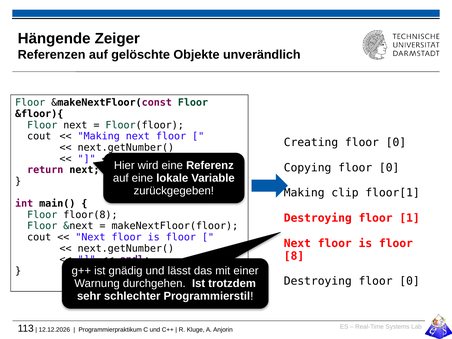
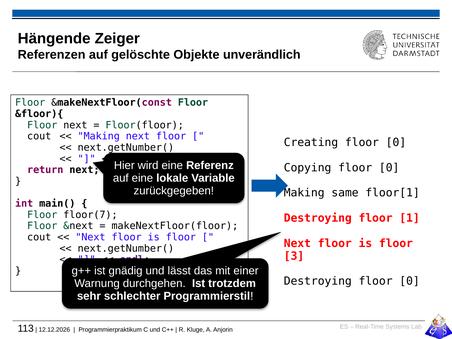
clip: clip -> same
floor(8: floor(8 -> floor(7
8: 8 -> 3
